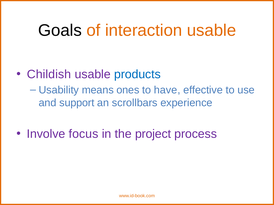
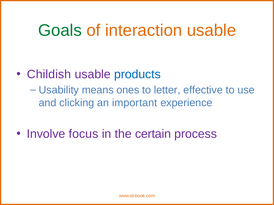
Goals colour: black -> green
have: have -> letter
support: support -> clicking
scrollbars: scrollbars -> important
project: project -> certain
